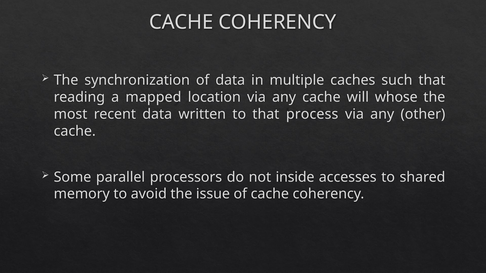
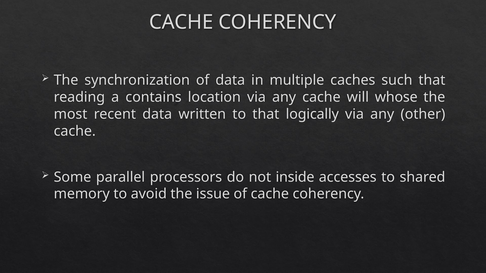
mapped: mapped -> contains
process: process -> logically
